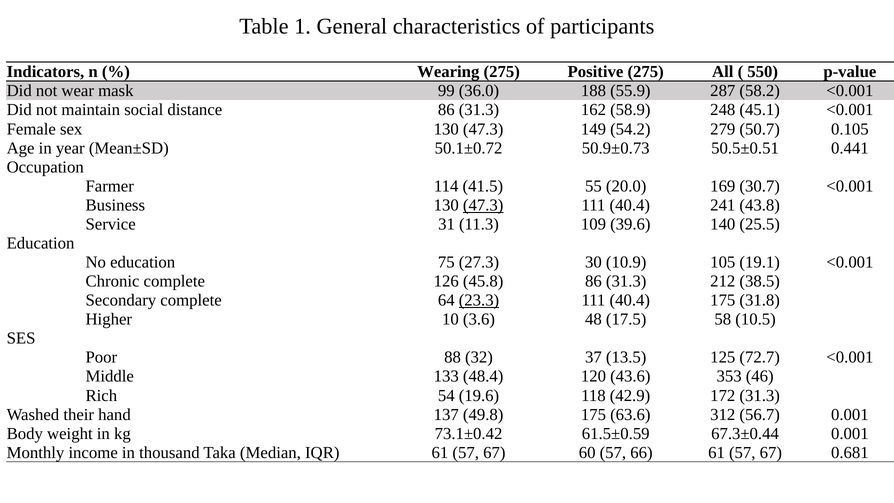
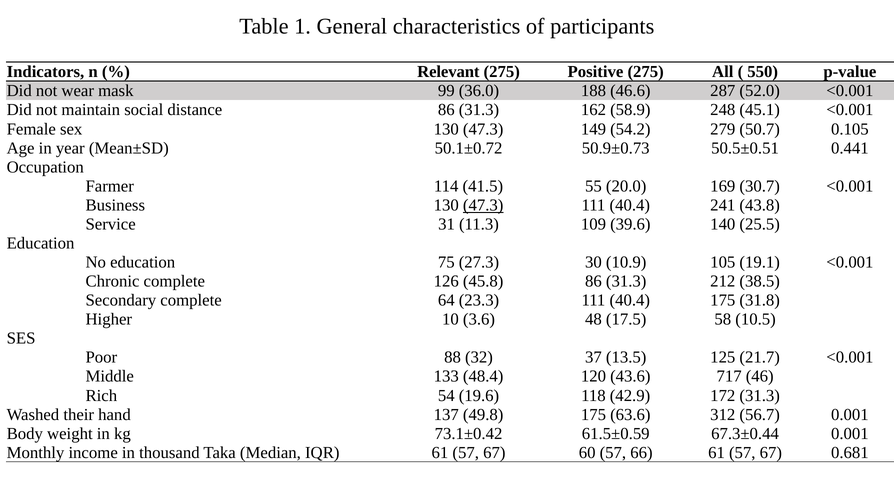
Wearing: Wearing -> Relevant
55.9: 55.9 -> 46.6
58.2: 58.2 -> 52.0
23.3 underline: present -> none
72.7: 72.7 -> 21.7
353: 353 -> 717
